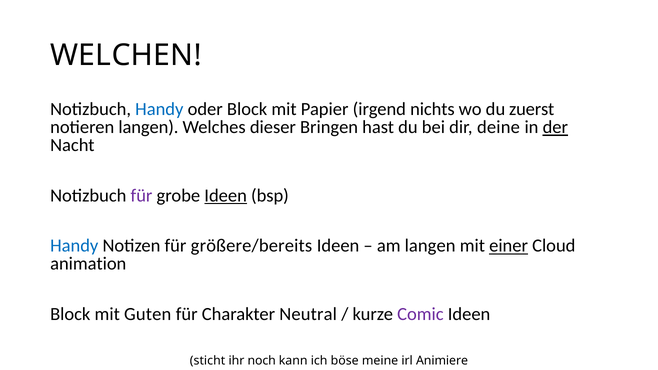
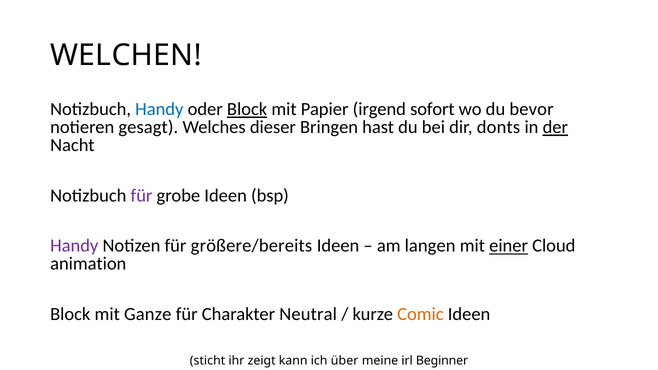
Block at (247, 109) underline: none -> present
nichts: nichts -> sofort
zuerst: zuerst -> bevor
notieren langen: langen -> gesagt
deine: deine -> donts
Ideen at (226, 196) underline: present -> none
Handy at (74, 246) colour: blue -> purple
Guten: Guten -> Ganze
Comic colour: purple -> orange
noch: noch -> zeigt
böse: böse -> über
Animiere: Animiere -> Beginner
